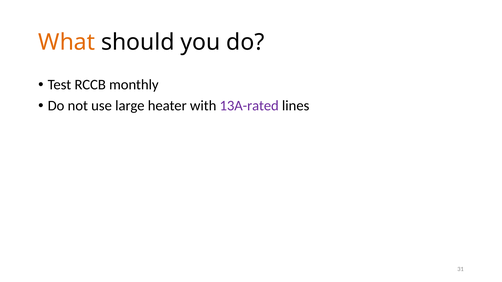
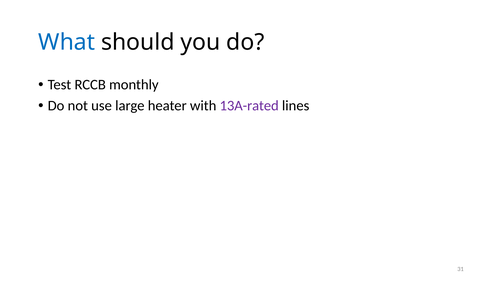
What colour: orange -> blue
